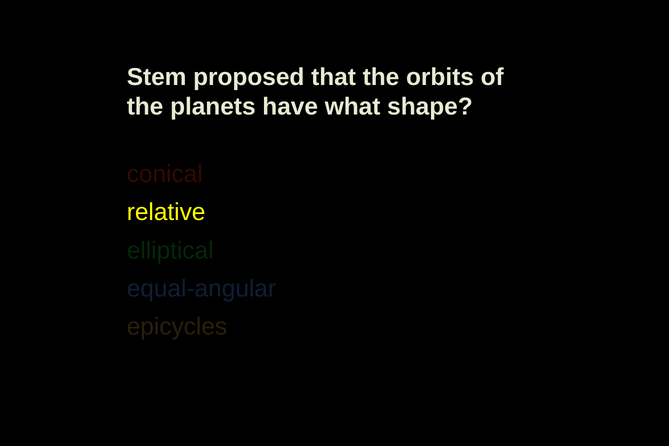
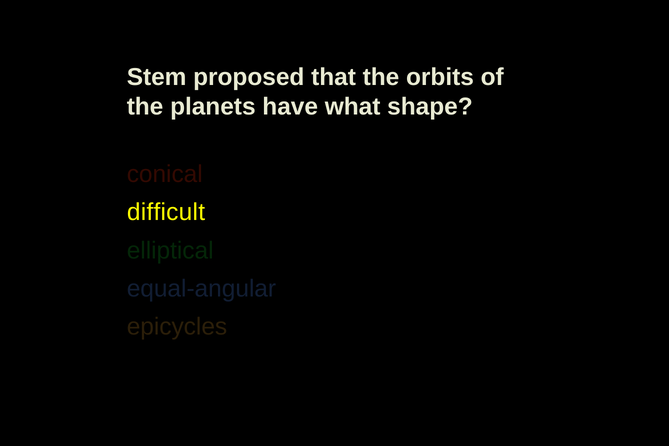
relative: relative -> difficult
